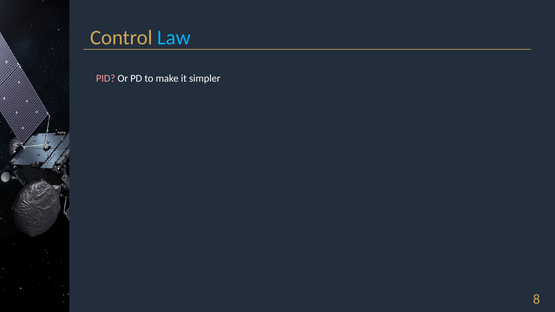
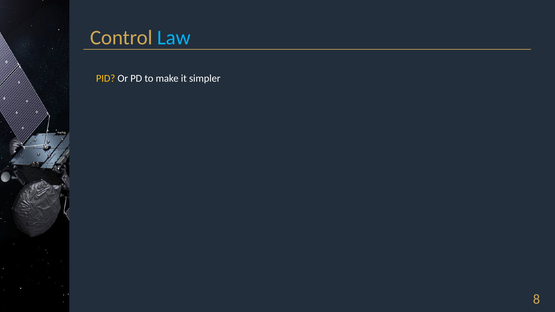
PID colour: pink -> yellow
